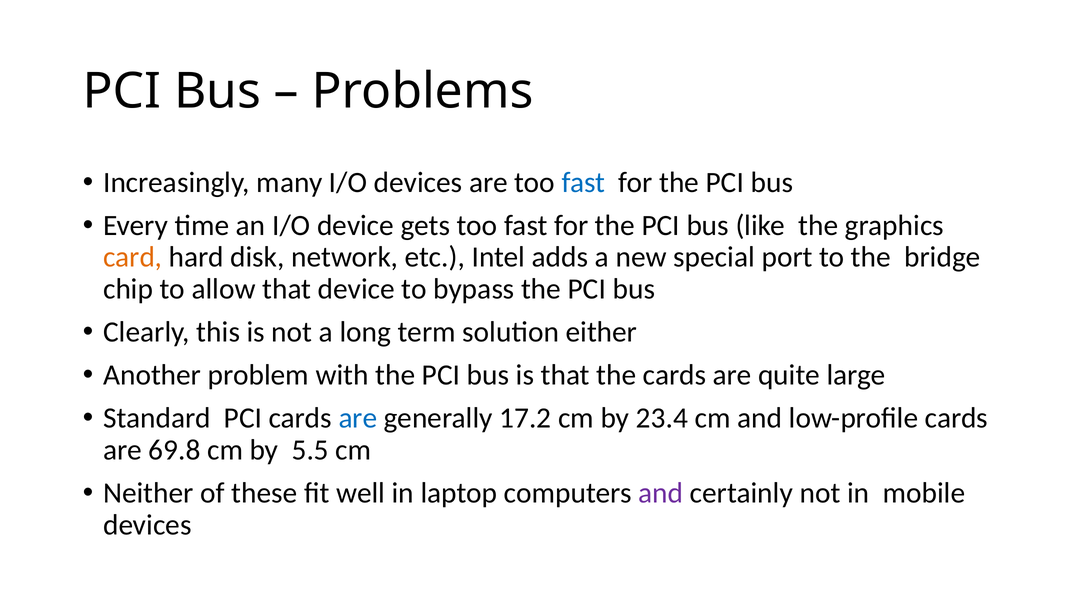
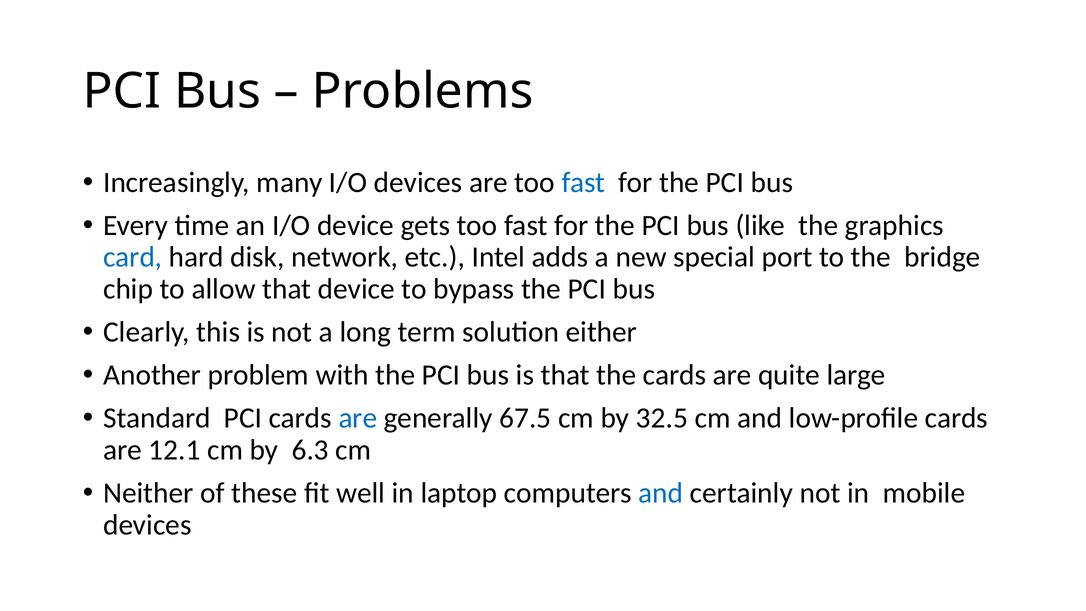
card colour: orange -> blue
17.2: 17.2 -> 67.5
23.4: 23.4 -> 32.5
69.8: 69.8 -> 12.1
5.5: 5.5 -> 6.3
and at (661, 493) colour: purple -> blue
